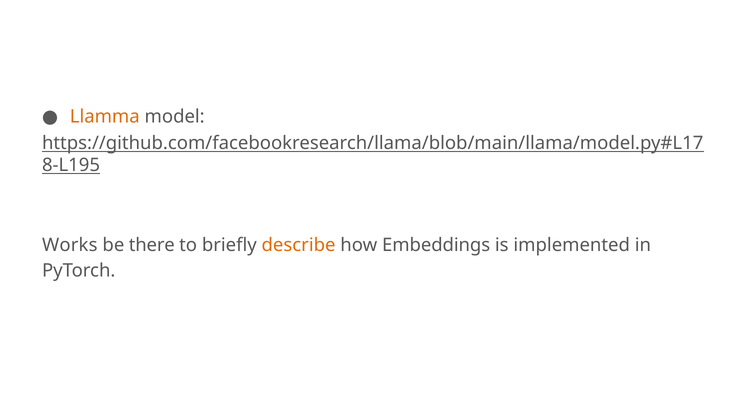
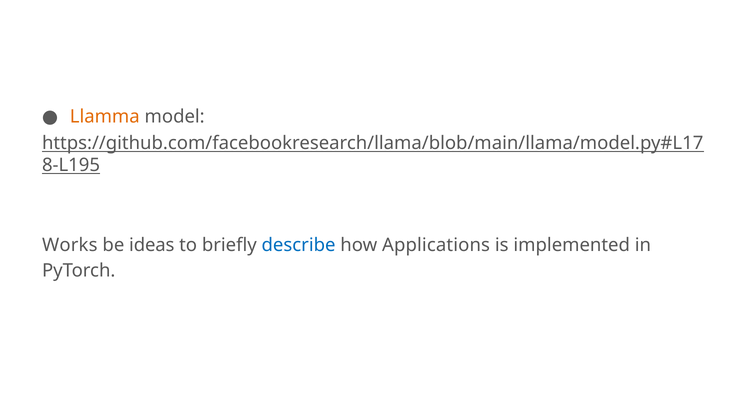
there: there -> ideas
describe colour: orange -> blue
Embeddings: Embeddings -> Applications
